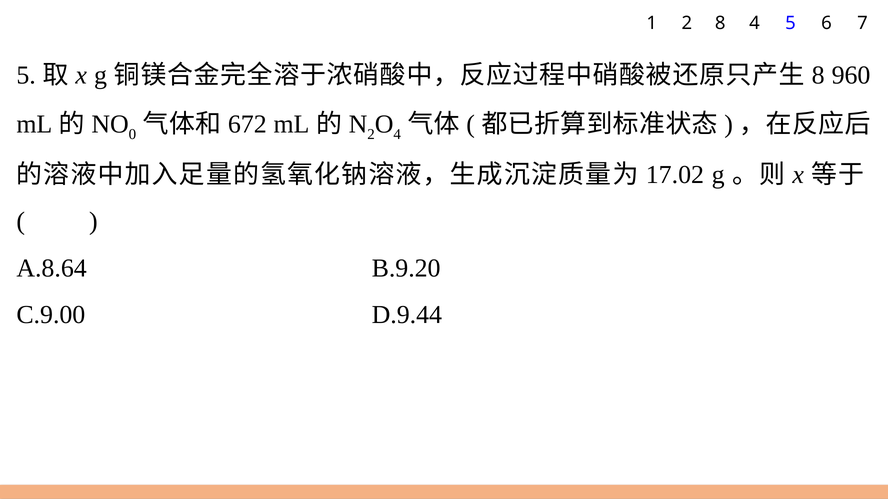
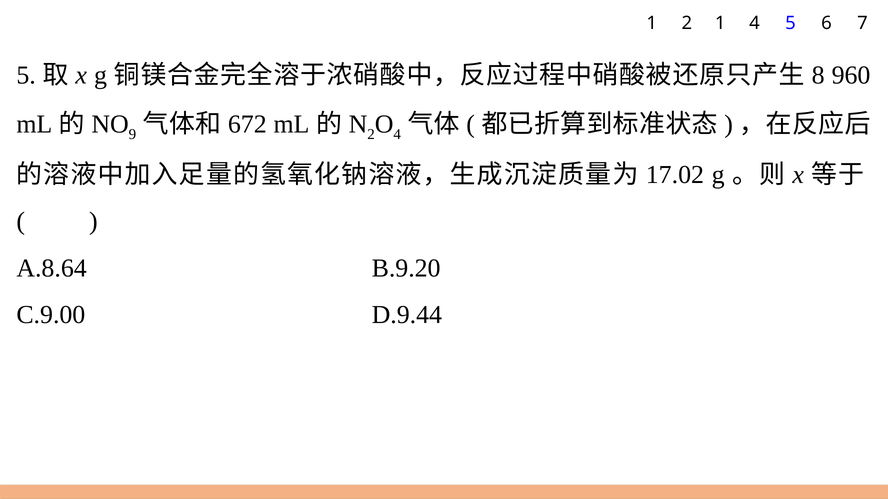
2 8: 8 -> 1
0: 0 -> 9
